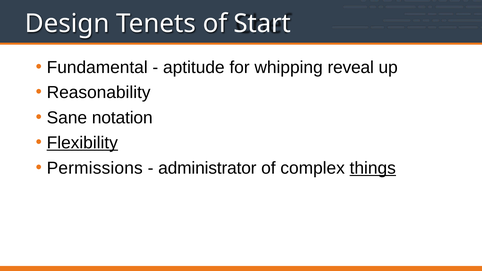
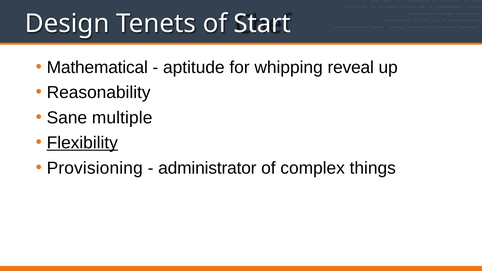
Fundamental: Fundamental -> Mathematical
notation: notation -> multiple
Permissions: Permissions -> Provisioning
things underline: present -> none
